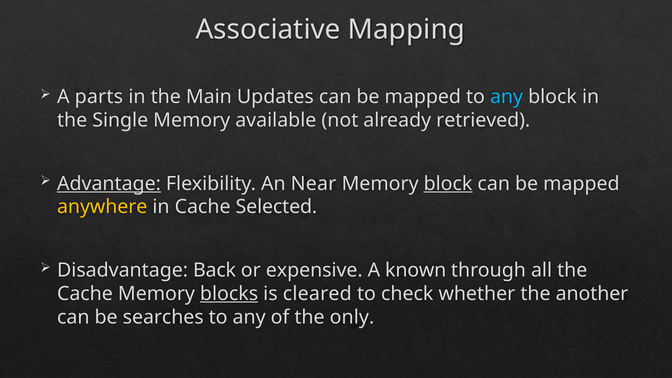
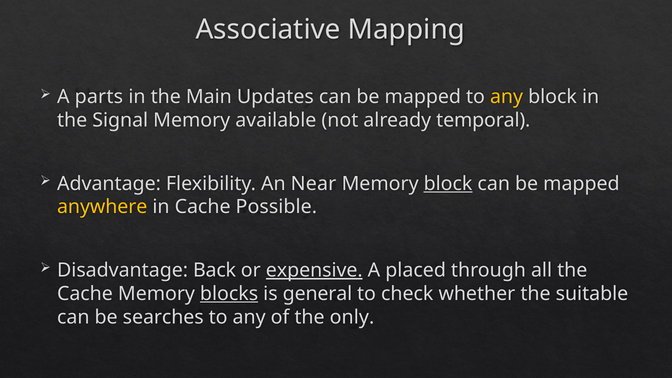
any at (507, 97) colour: light blue -> yellow
Single: Single -> Signal
retrieved: retrieved -> temporal
Advantage underline: present -> none
Selected: Selected -> Possible
expensive underline: none -> present
known: known -> placed
cleared: cleared -> general
another: another -> suitable
